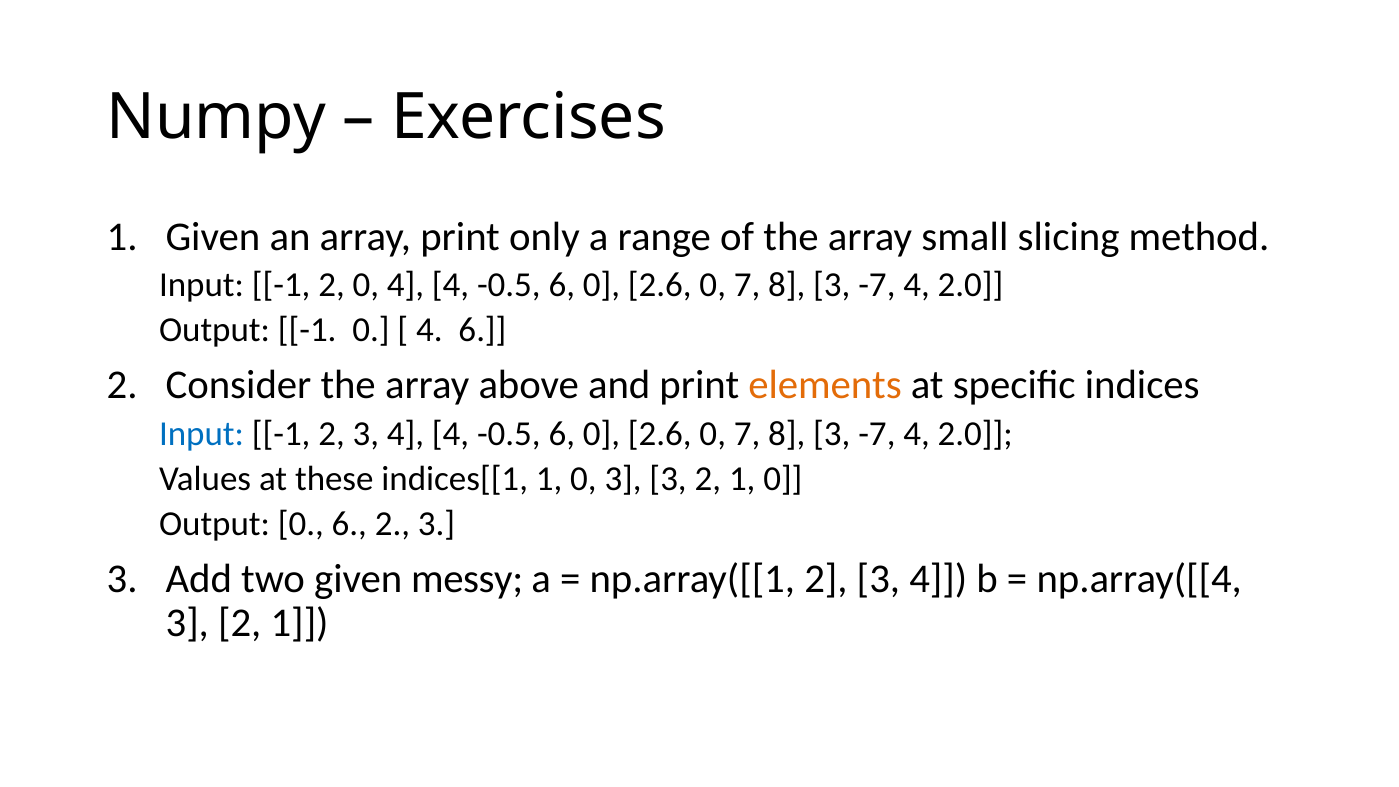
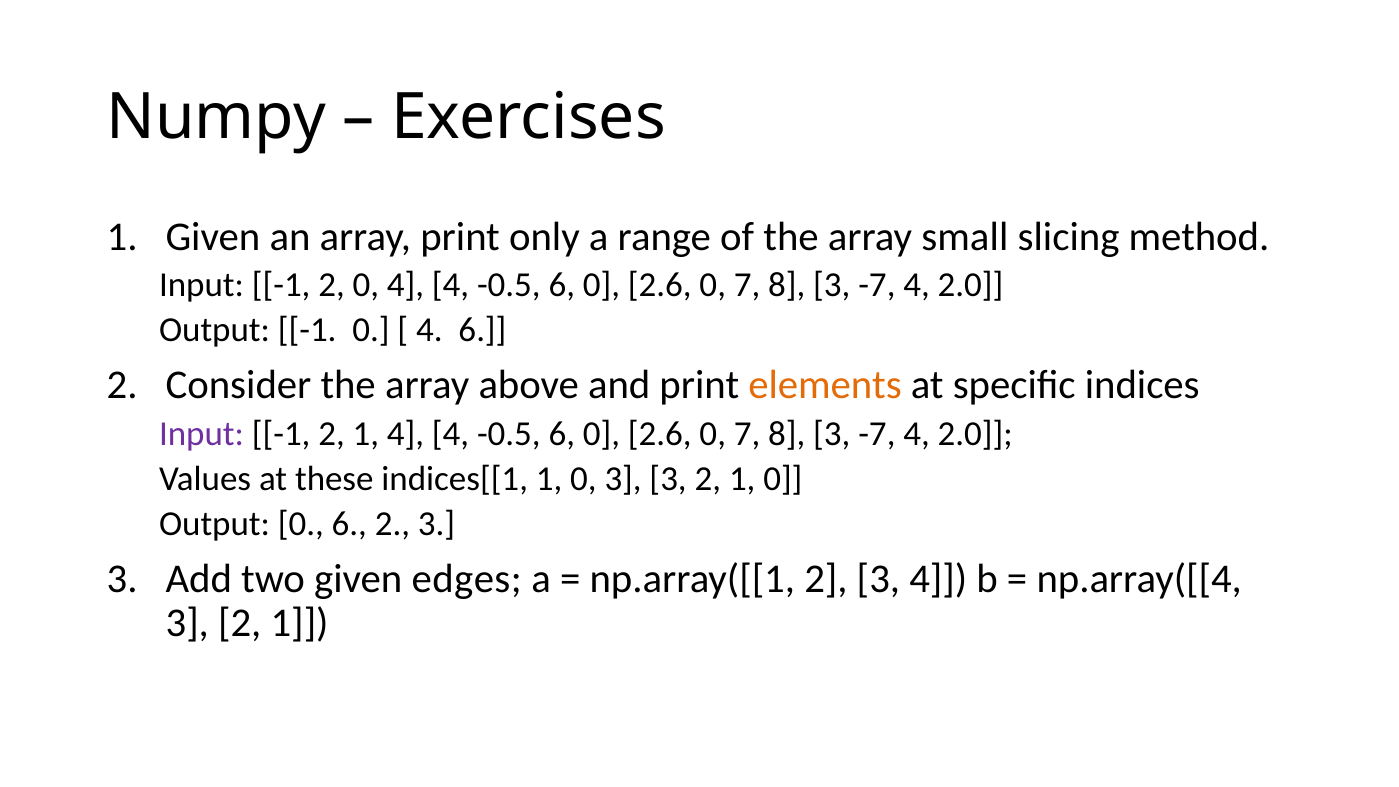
Input at (202, 433) colour: blue -> purple
-1 2 3: 3 -> 1
messy: messy -> edges
